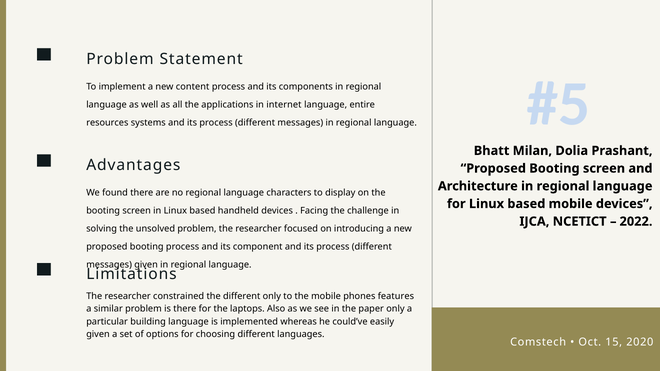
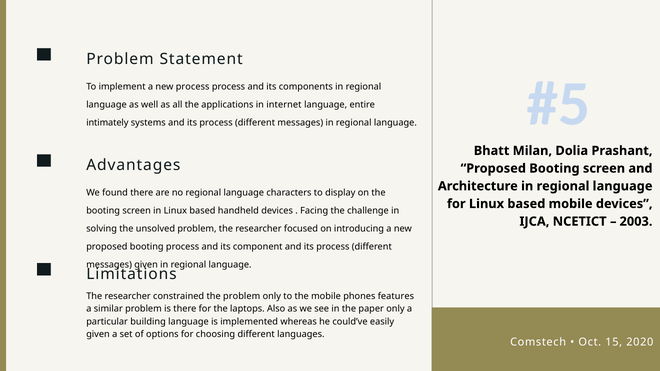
new content: content -> process
resources: resources -> intimately
2022: 2022 -> 2003
the different: different -> problem
